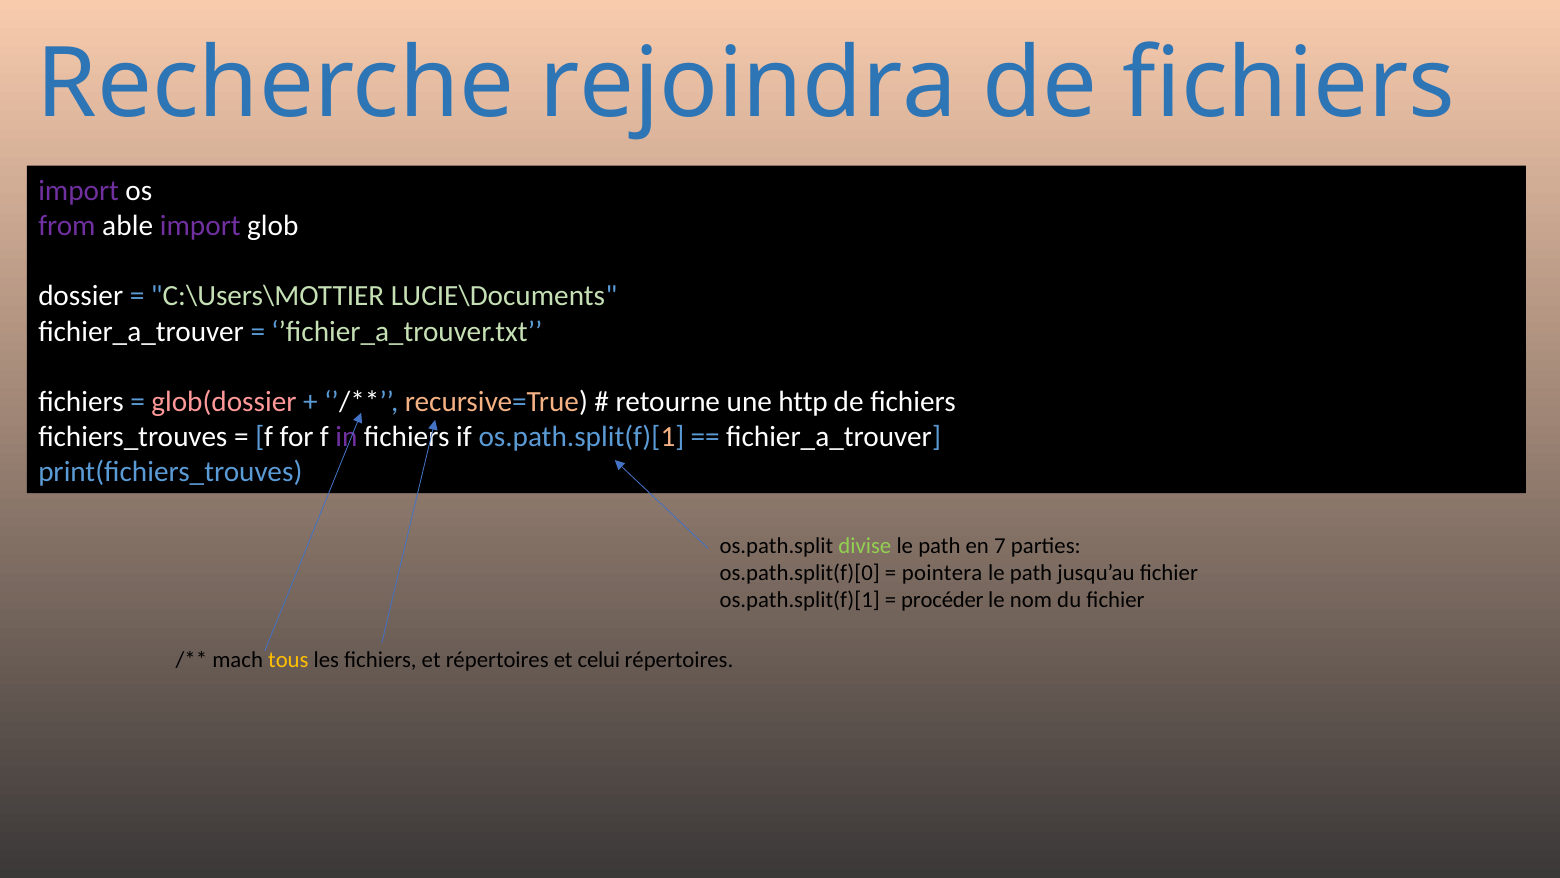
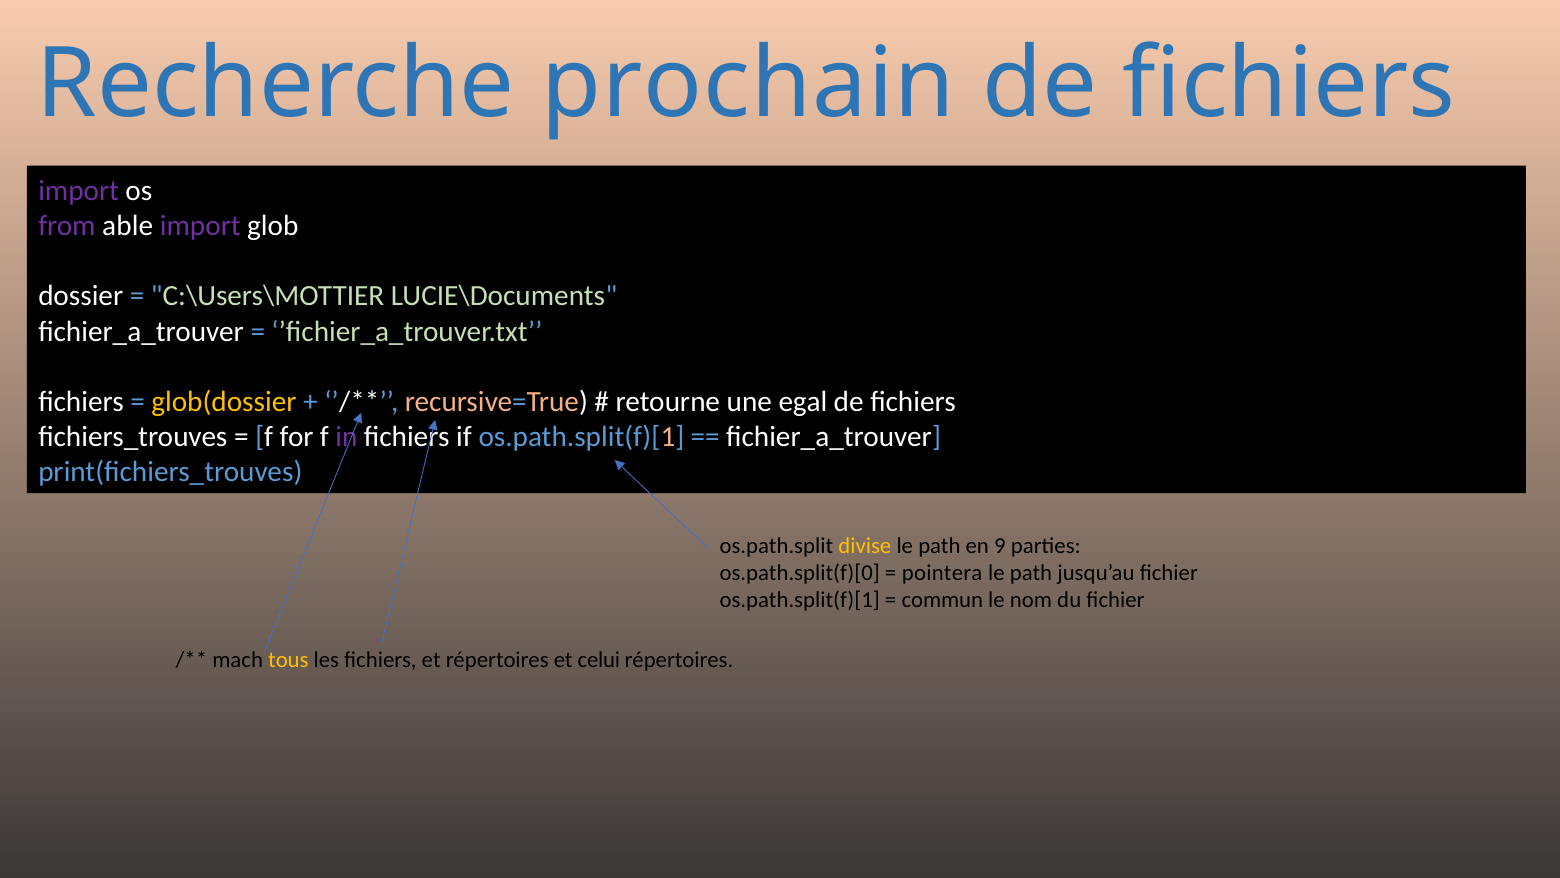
rejoindra: rejoindra -> prochain
glob(dossier colour: pink -> yellow
http: http -> egal
divise colour: light green -> yellow
7: 7 -> 9
procéder: procéder -> commun
